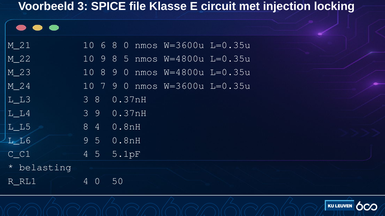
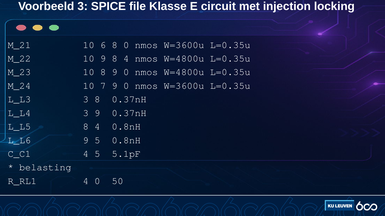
9 8 5: 5 -> 4
